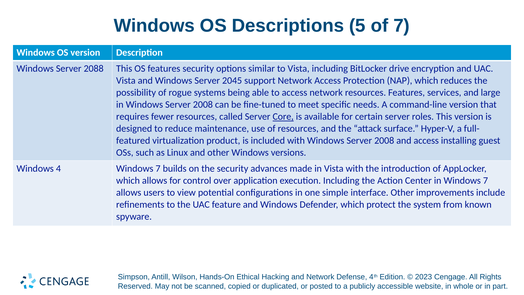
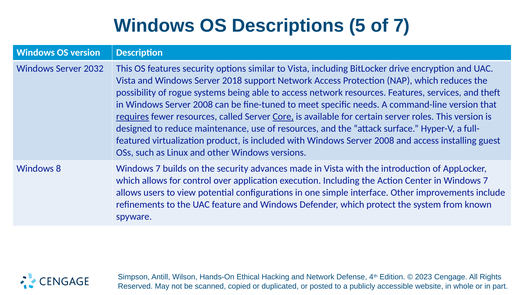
2088: 2088 -> 2032
2045: 2045 -> 2018
large: large -> theft
requires underline: none -> present
4: 4 -> 8
